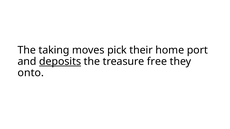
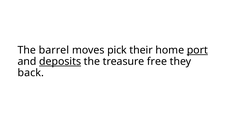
taking: taking -> barrel
port underline: none -> present
onto: onto -> back
